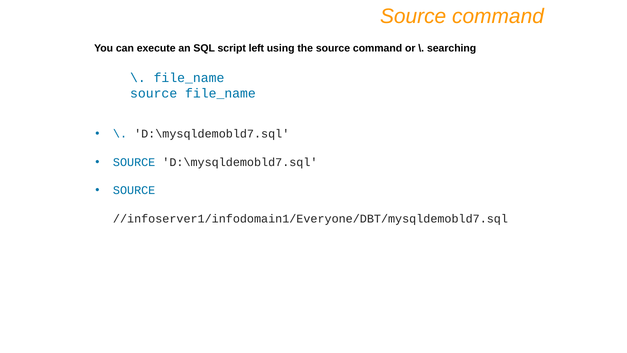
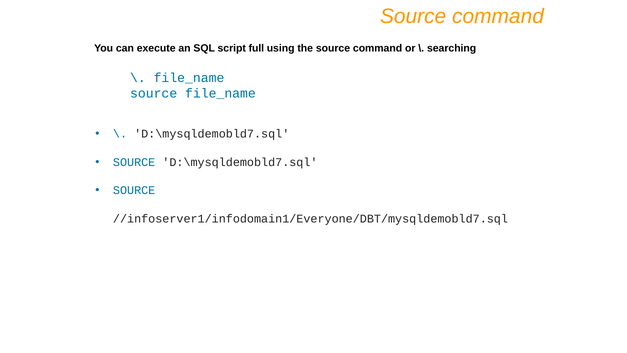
left: left -> full
